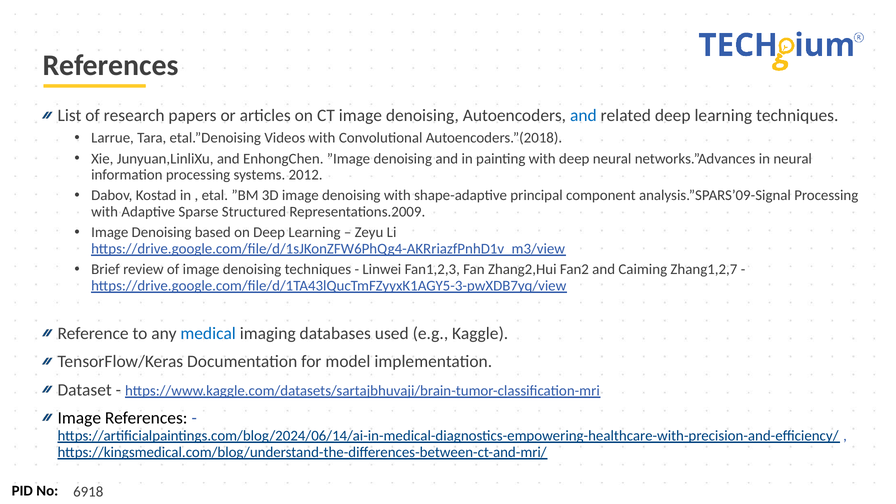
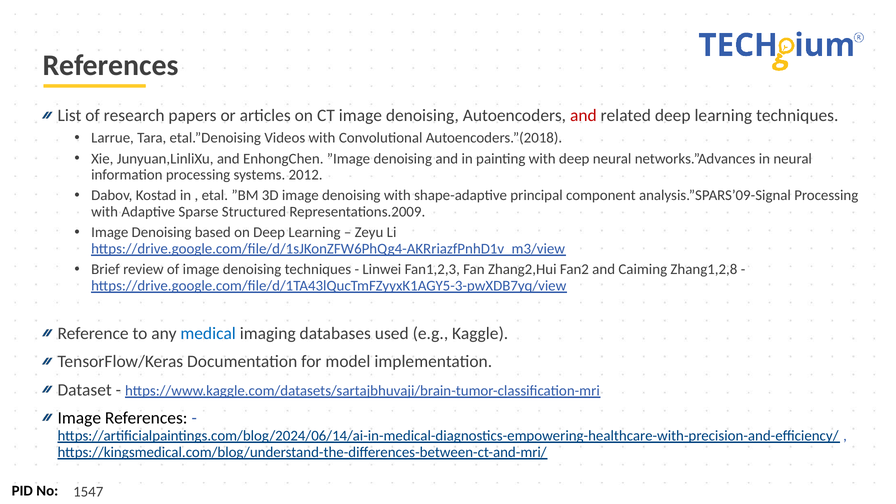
and at (583, 116) colour: blue -> red
Zhang1,2,7: Zhang1,2,7 -> Zhang1,2,8
6918: 6918 -> 1547
